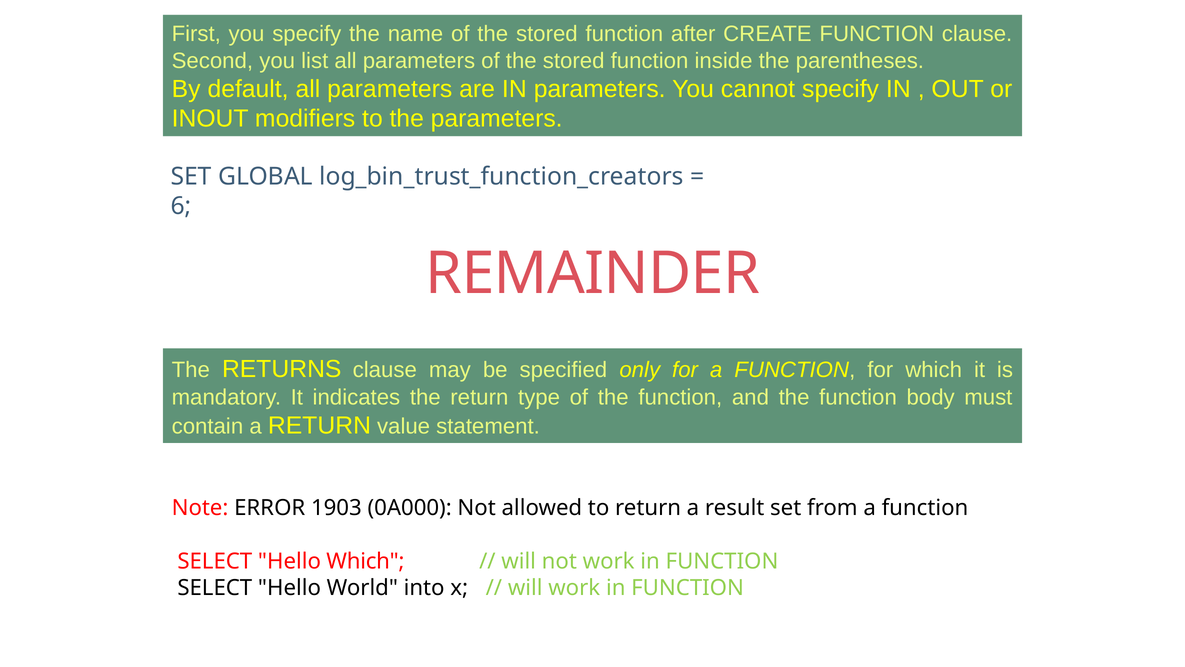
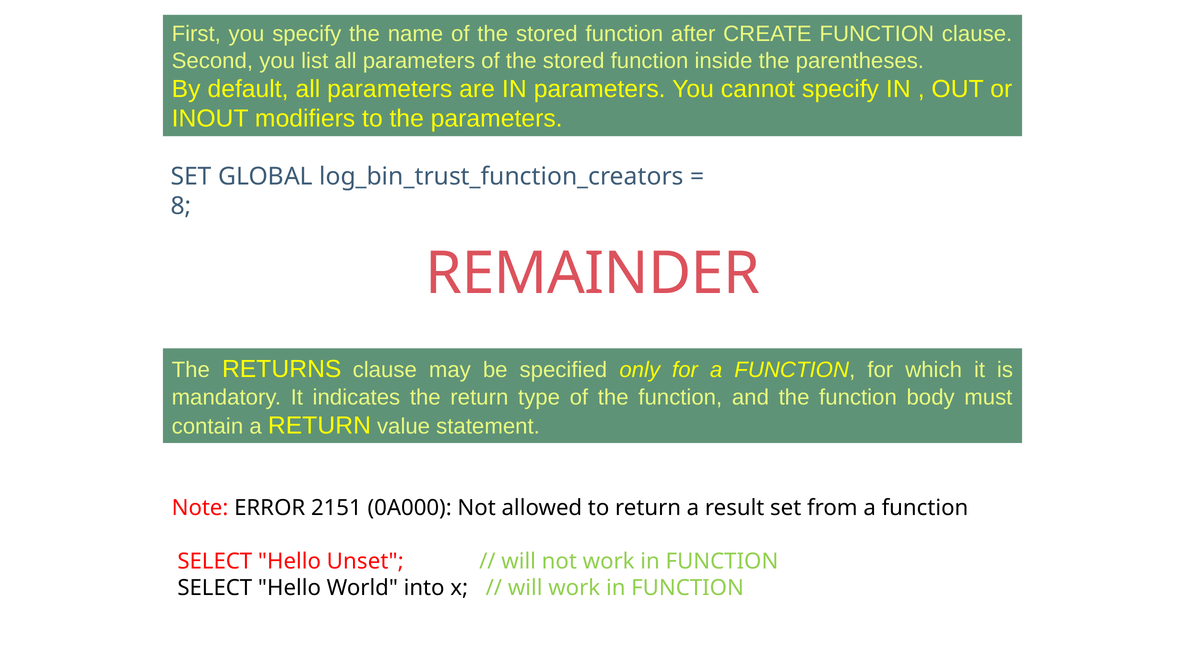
6: 6 -> 8
1903: 1903 -> 2151
Hello Which: Which -> Unset
